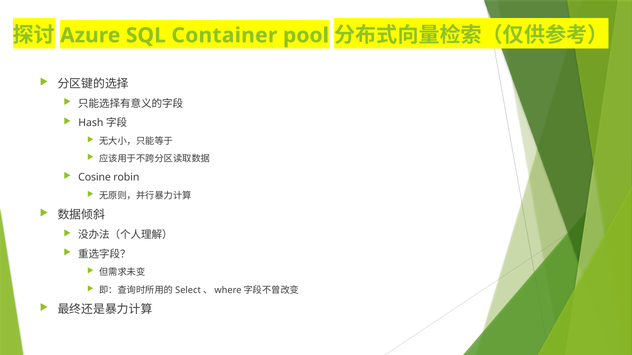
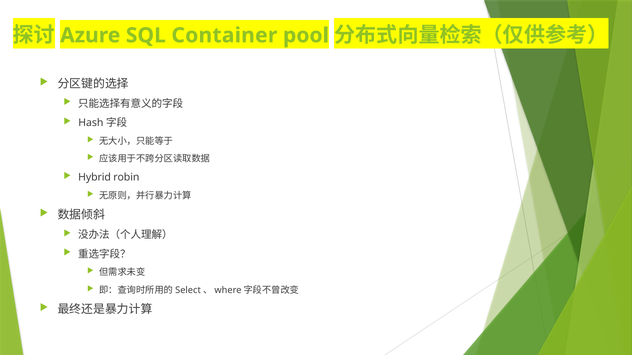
Cosine: Cosine -> Hybrid
